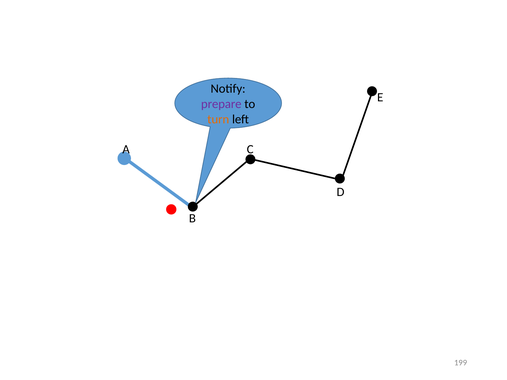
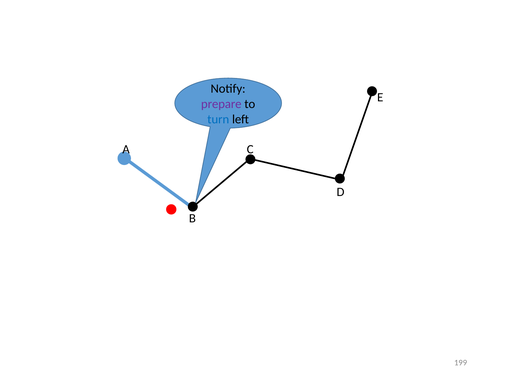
turn colour: orange -> blue
